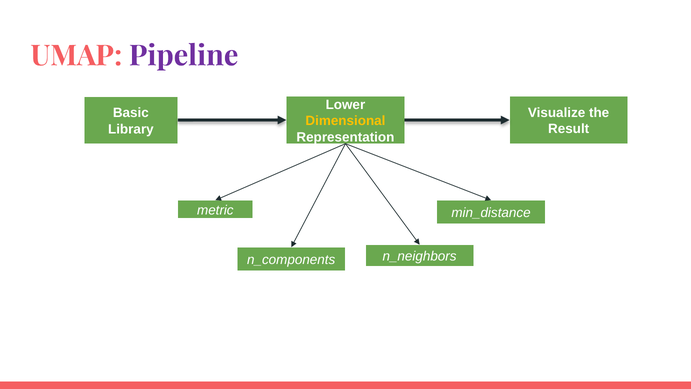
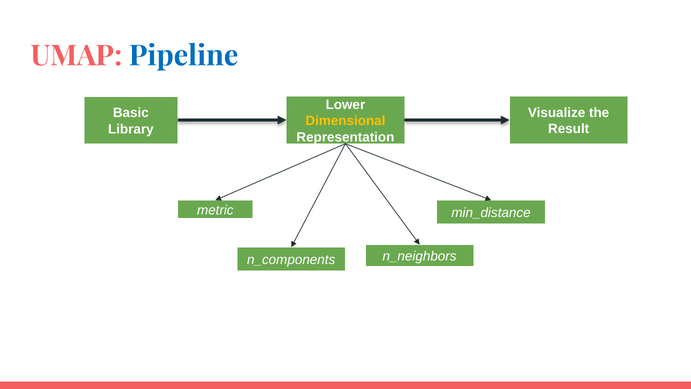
Pipeline colour: purple -> blue
